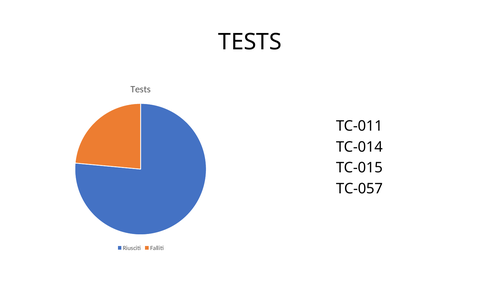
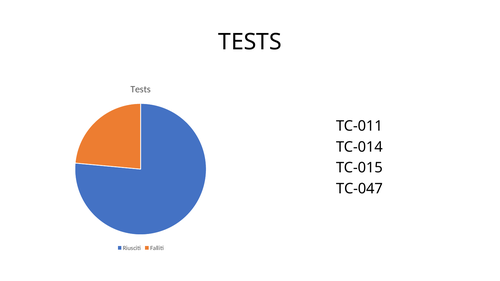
TC-057: TC-057 -> TC-047
